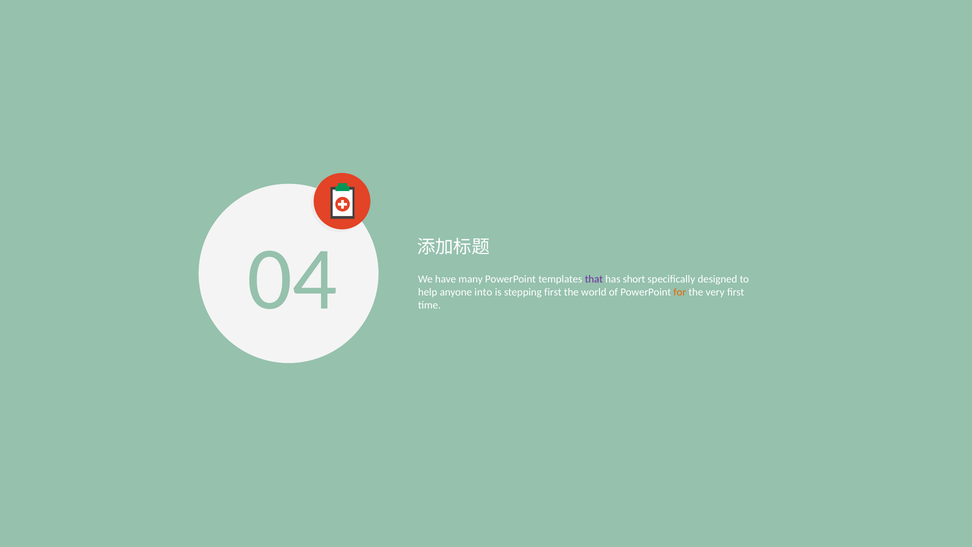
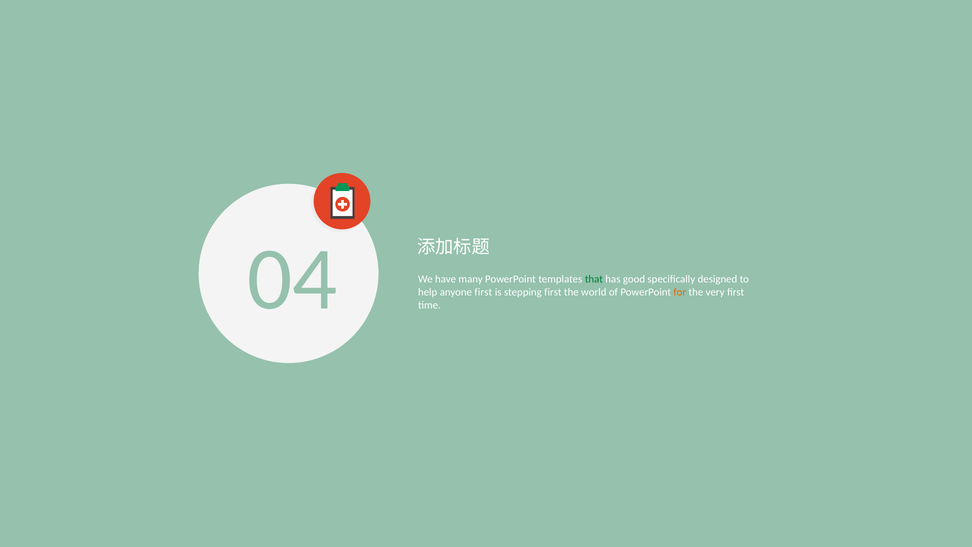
that colour: purple -> green
short: short -> good
anyone into: into -> first
